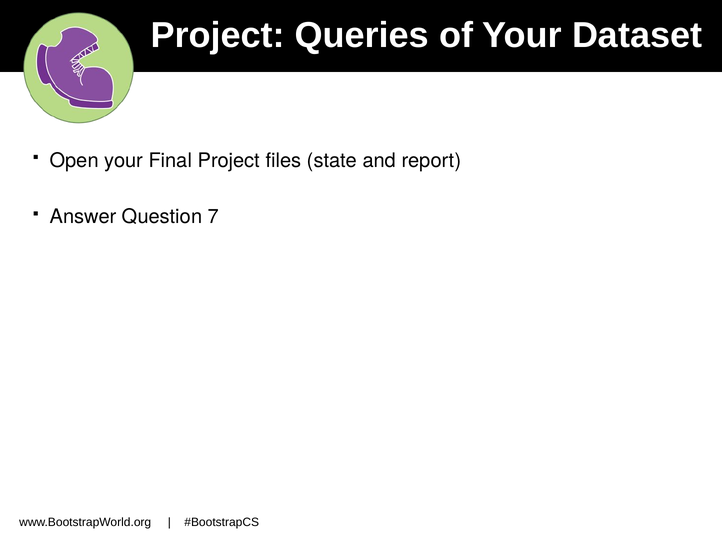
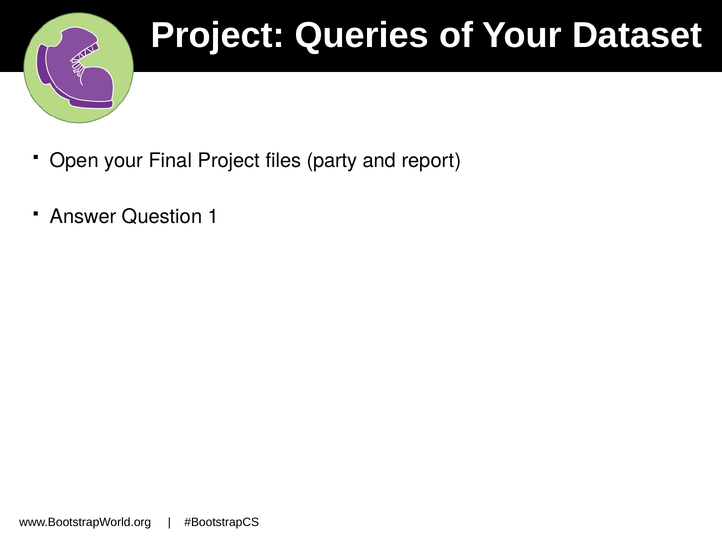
state: state -> party
7: 7 -> 1
